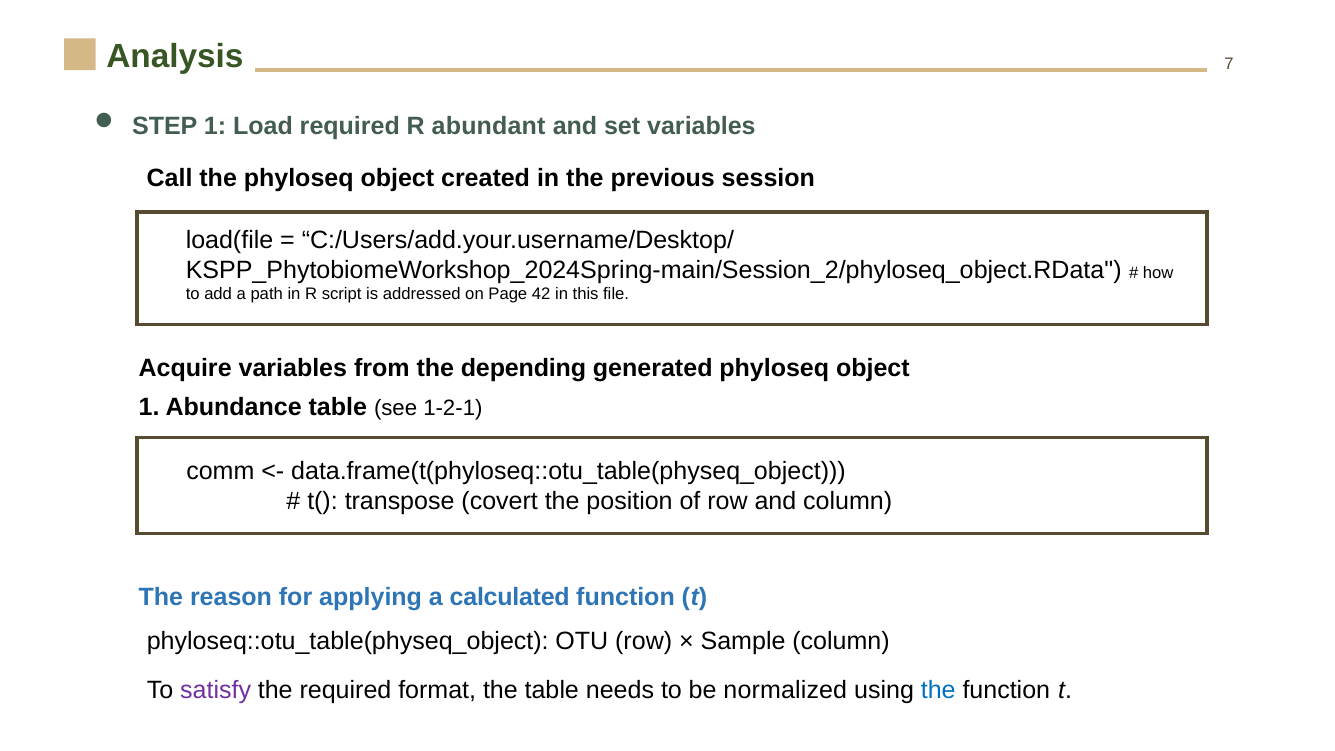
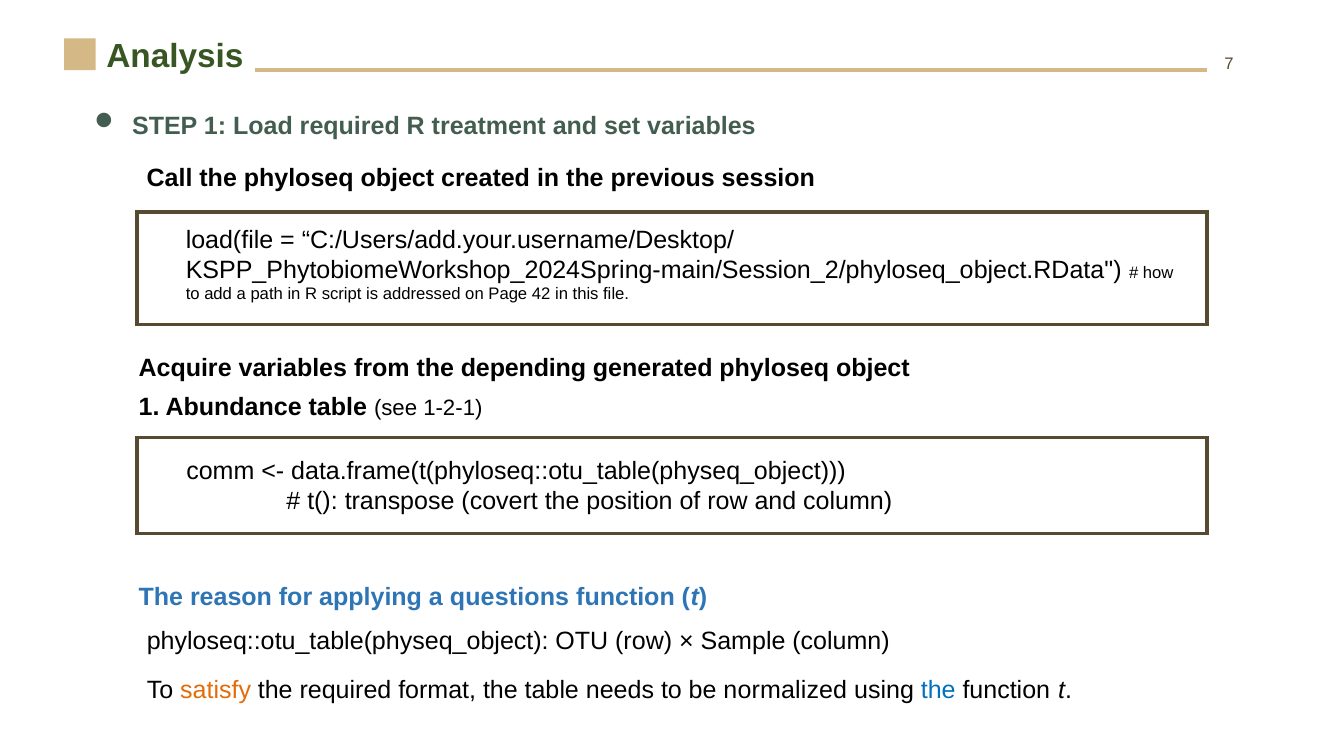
abundant: abundant -> treatment
calculated: calculated -> questions
satisfy colour: purple -> orange
